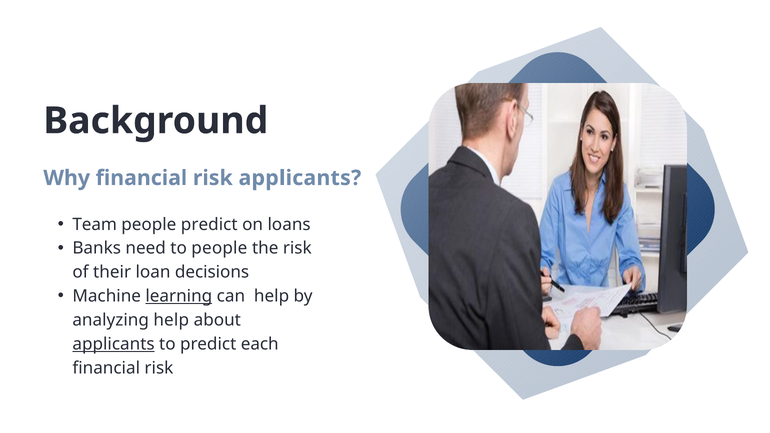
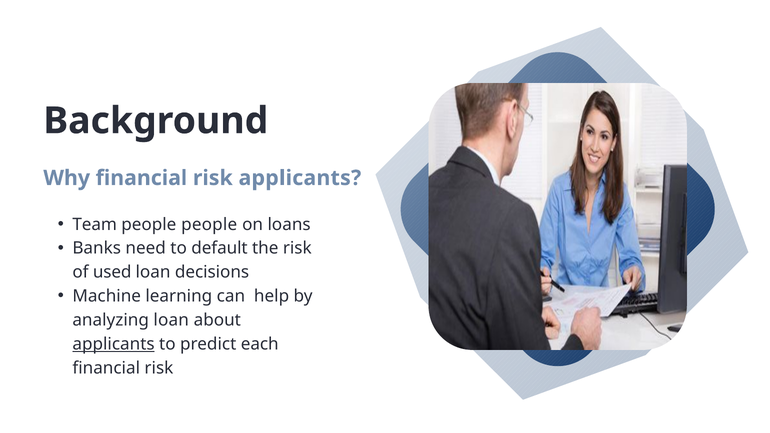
people predict: predict -> people
to people: people -> default
their: their -> used
learning underline: present -> none
analyzing help: help -> loan
